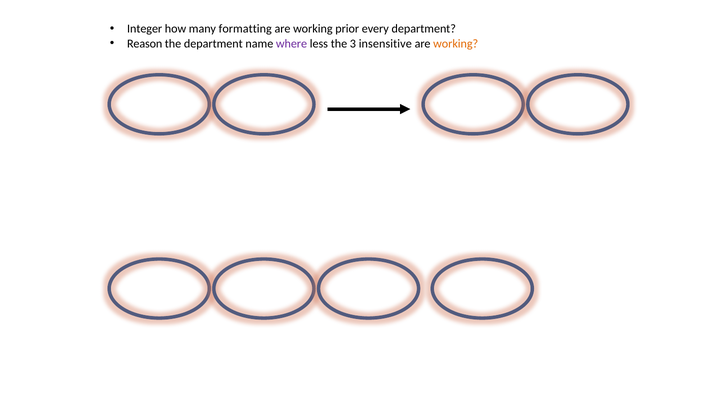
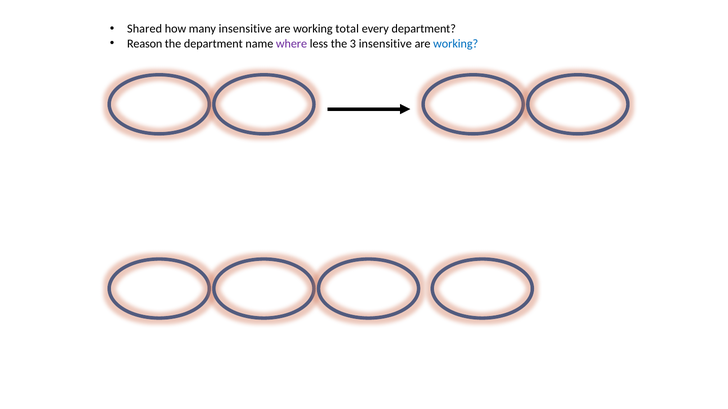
Integer: Integer -> Shared
many formatting: formatting -> insensitive
prior: prior -> total
working at (456, 44) colour: orange -> blue
